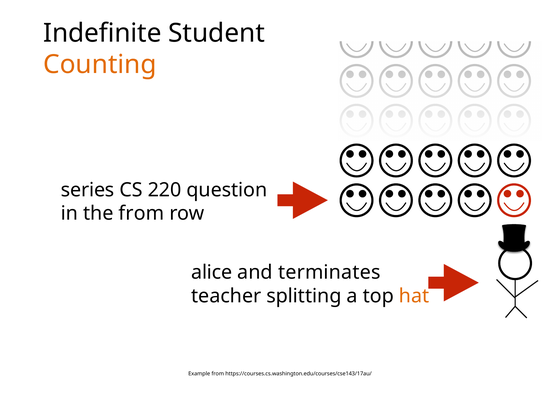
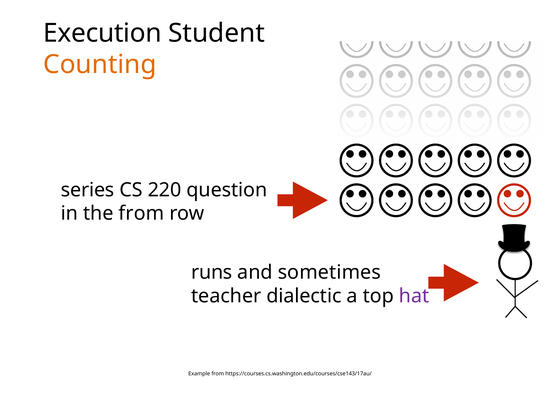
Indefinite: Indefinite -> Execution
alice: alice -> runs
terminates: terminates -> sometimes
splitting: splitting -> dialectic
hat colour: orange -> purple
